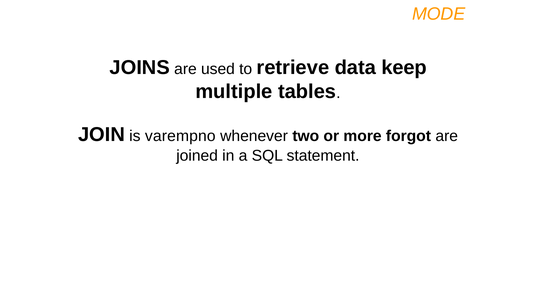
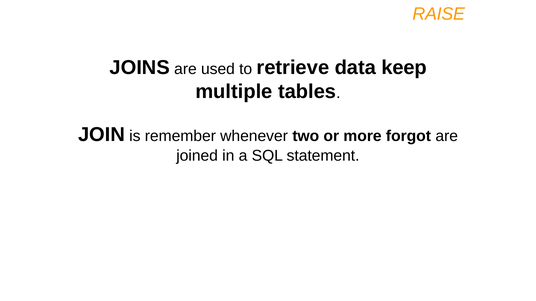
MODE: MODE -> RAISE
varempno: varempno -> remember
